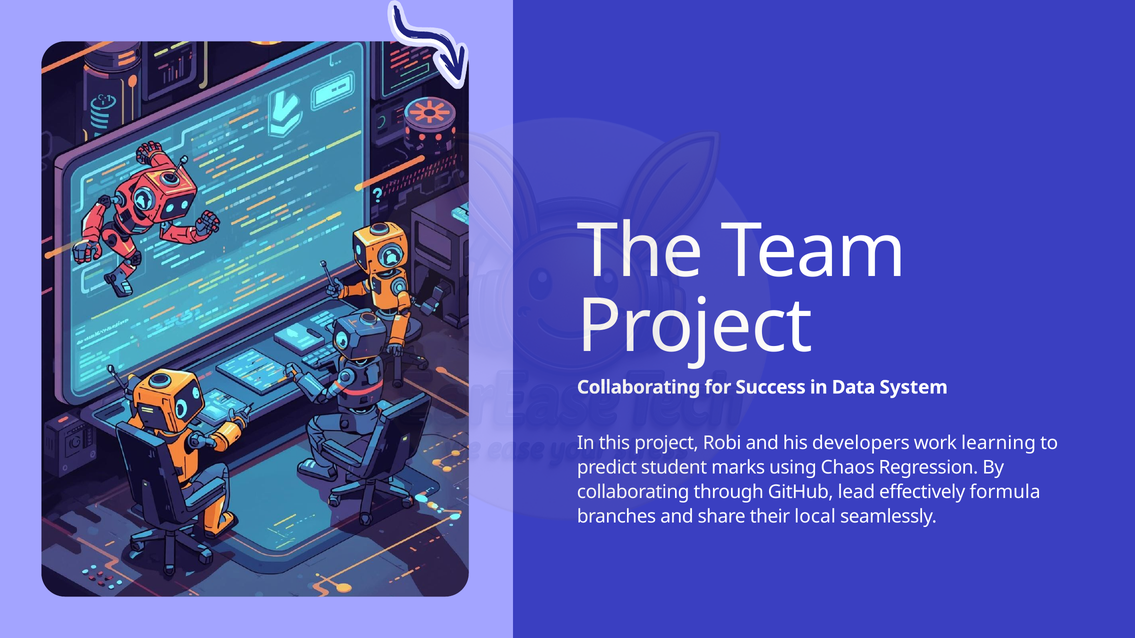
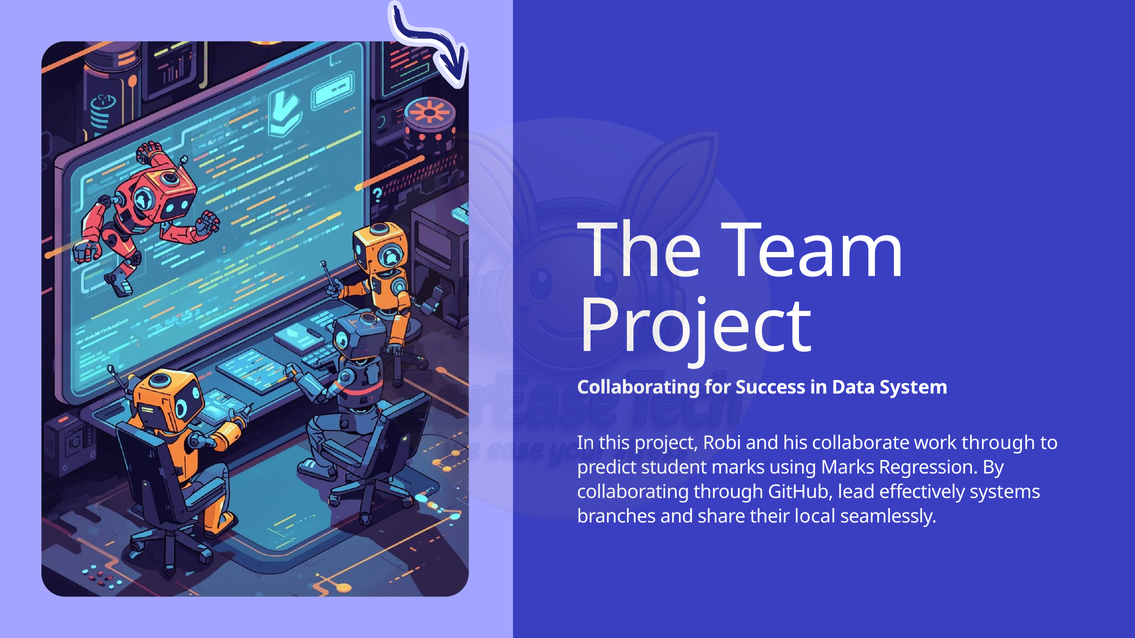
developers: developers -> collaborate
work learning: learning -> through
Chaos at (848, 468): Chaos -> Marks
formula: formula -> systems
